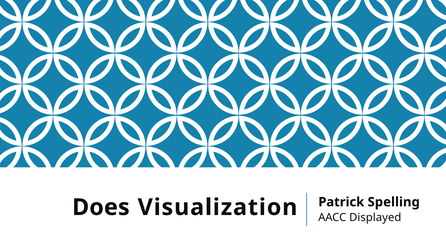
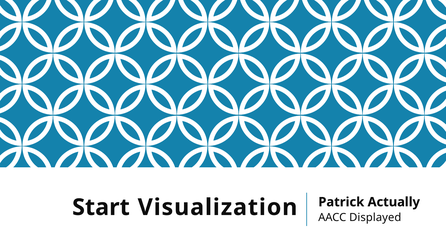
Does: Does -> Start
Spelling: Spelling -> Actually
